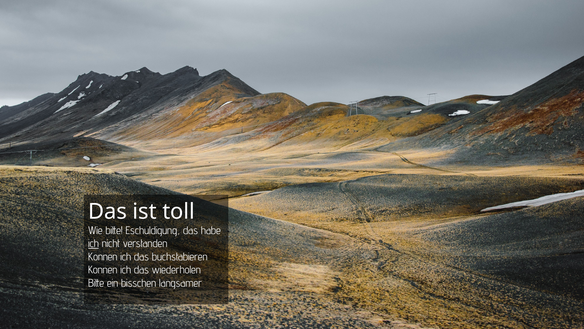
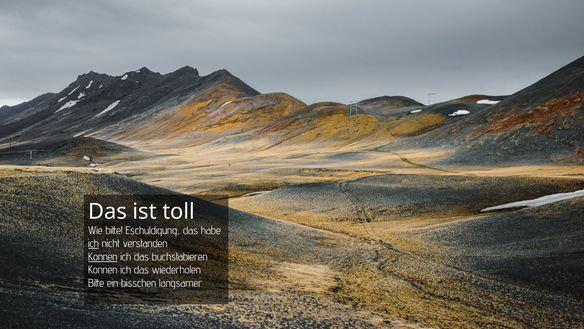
Konnen at (103, 256) underline: none -> present
